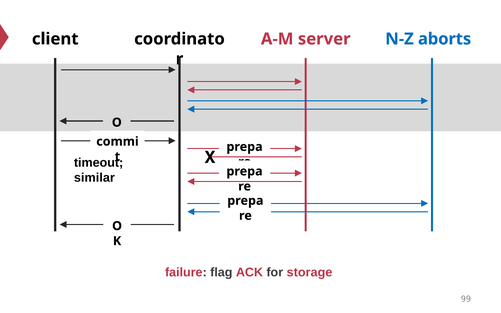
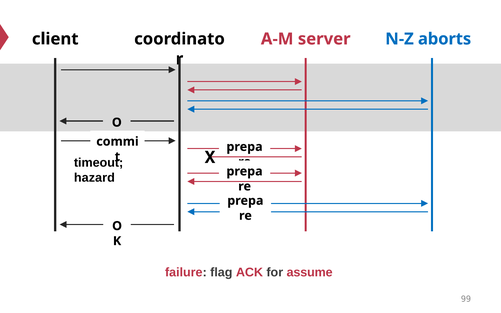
similar: similar -> hazard
storage: storage -> assume
